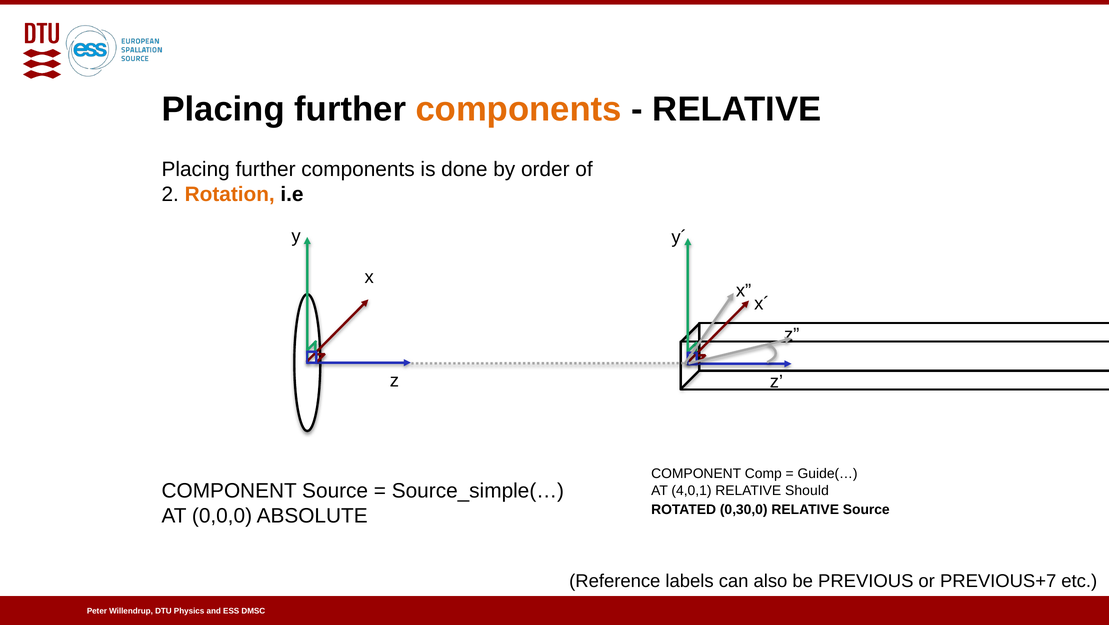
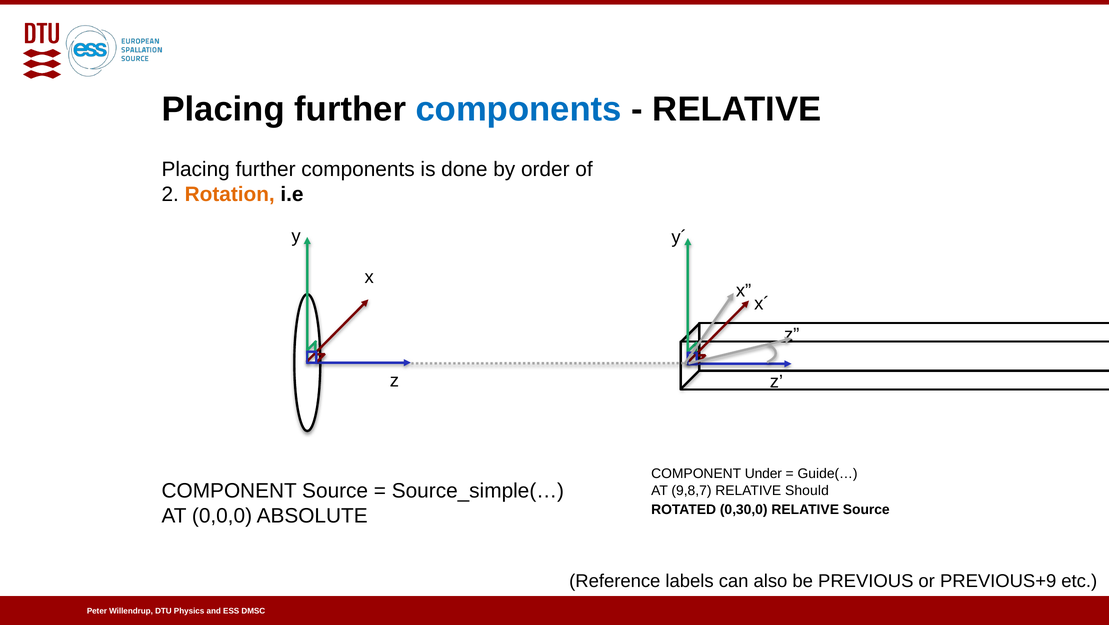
components at (519, 109) colour: orange -> blue
Comp: Comp -> Under
4,0,1: 4,0,1 -> 9,8,7
PREVIOUS+7: PREVIOUS+7 -> PREVIOUS+9
